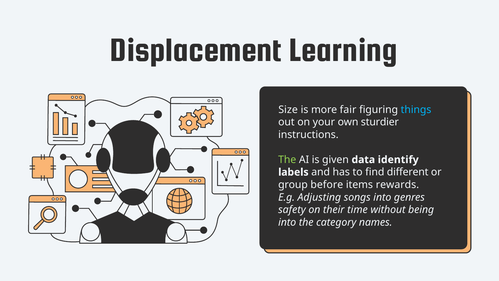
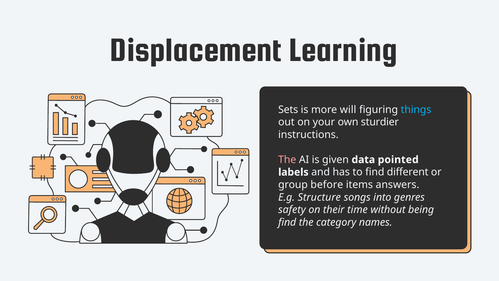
Size: Size -> Sets
fair: fair -> will
The at (287, 160) colour: light green -> pink
identify: identify -> pointed
rewards: rewards -> answers
Adjusting: Adjusting -> Structure
into at (287, 222): into -> find
